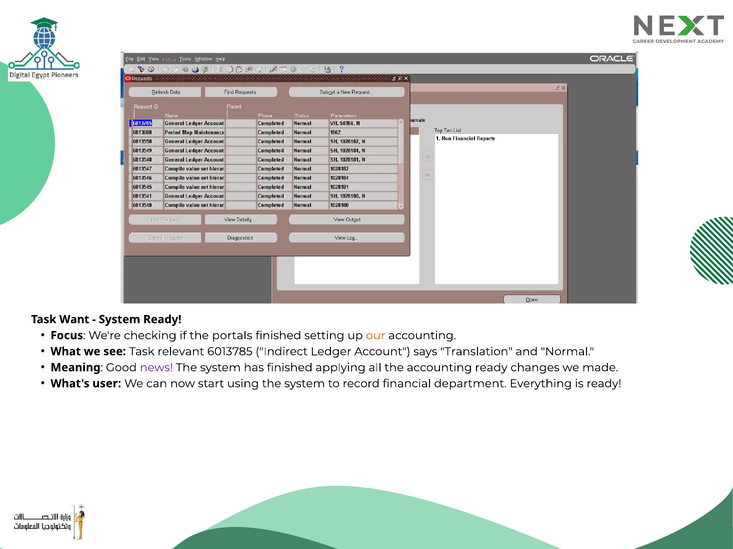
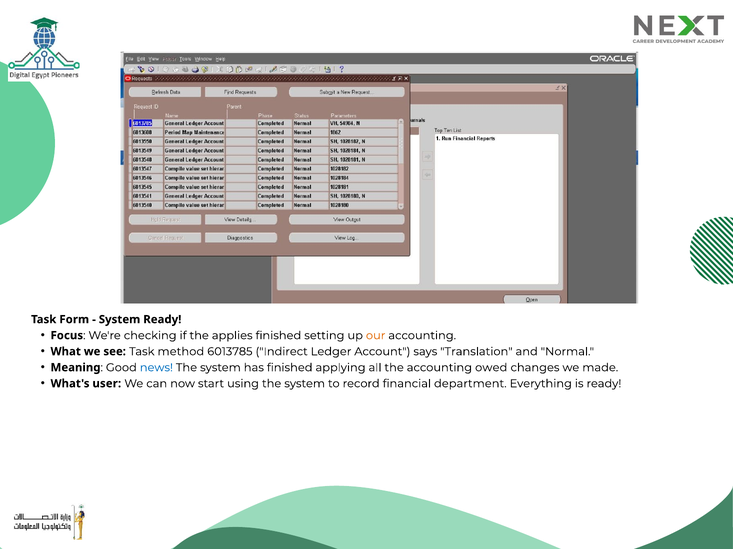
Want: Want -> Form
portals: portals -> applies
relevant: relevant -> method
news colour: purple -> blue
accounting ready: ready -> owed
